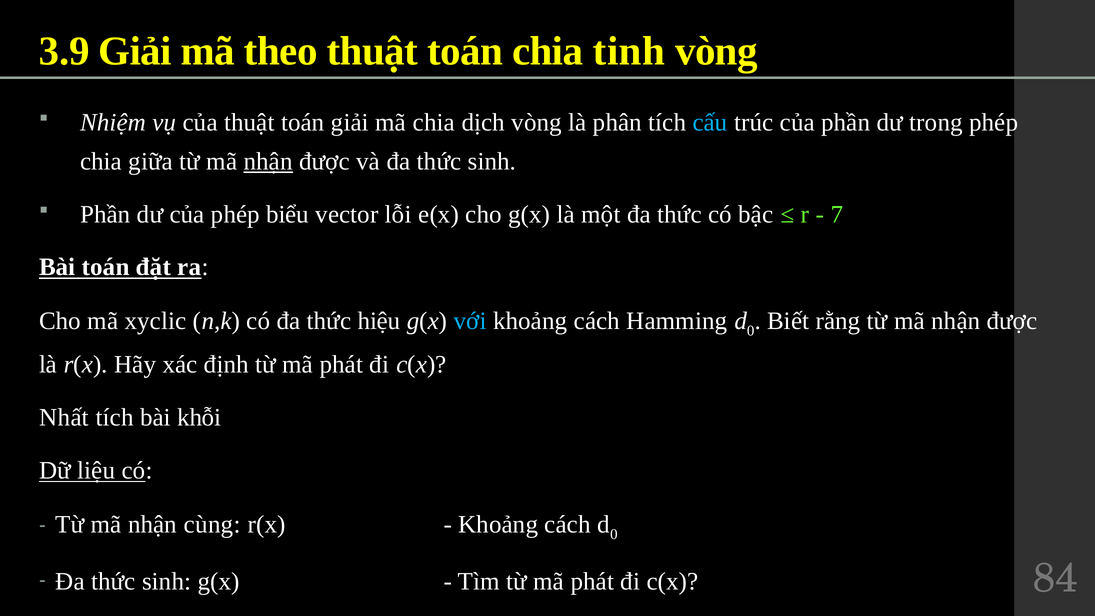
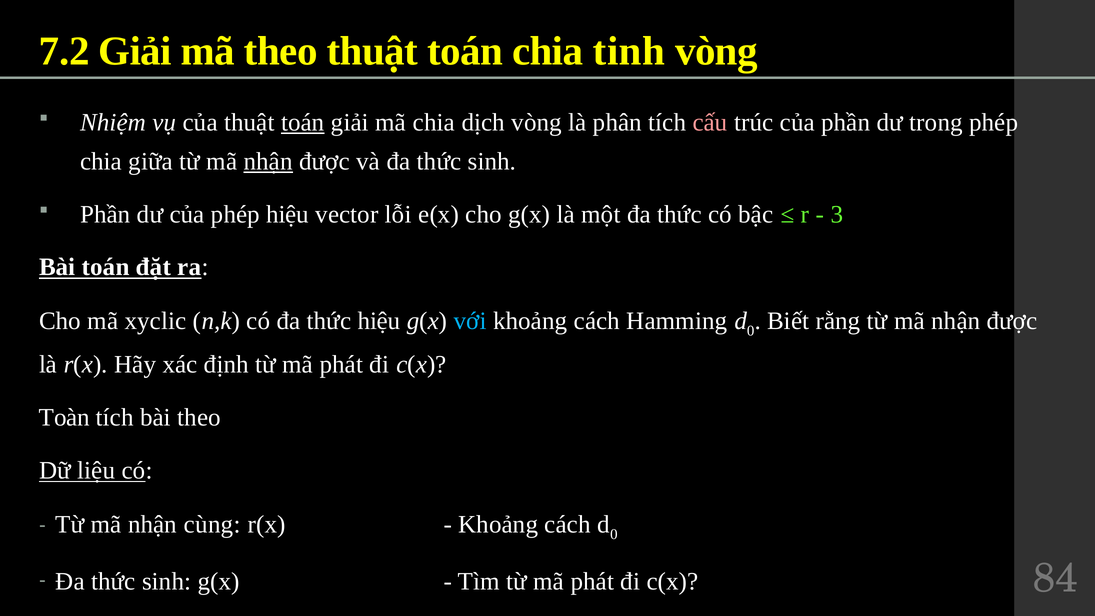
3.9: 3.9 -> 7.2
toán at (303, 122) underline: none -> present
cấu colour: light blue -> pink
phép biểu: biểu -> hiệu
7: 7 -> 3
Nhất: Nhất -> Toàn
bài khỗi: khỗi -> theo
